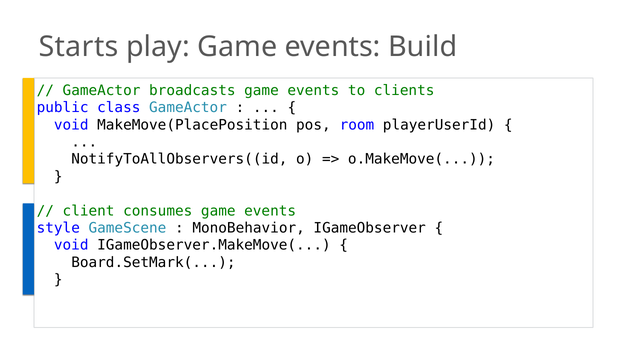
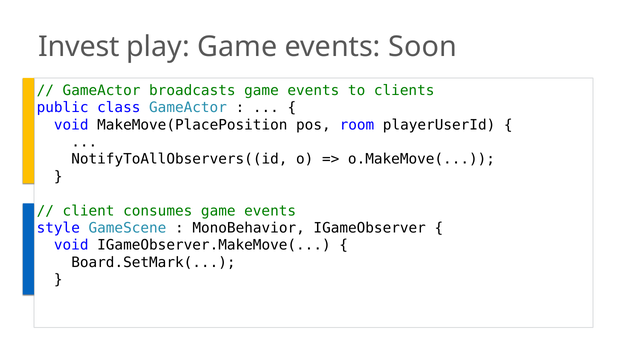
Starts: Starts -> Invest
Build: Build -> Soon
